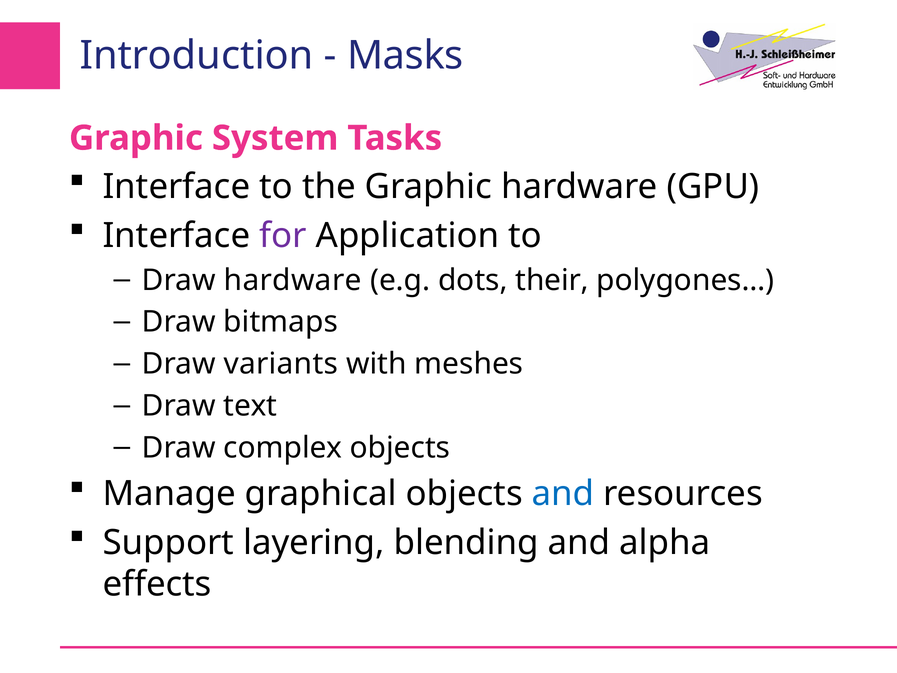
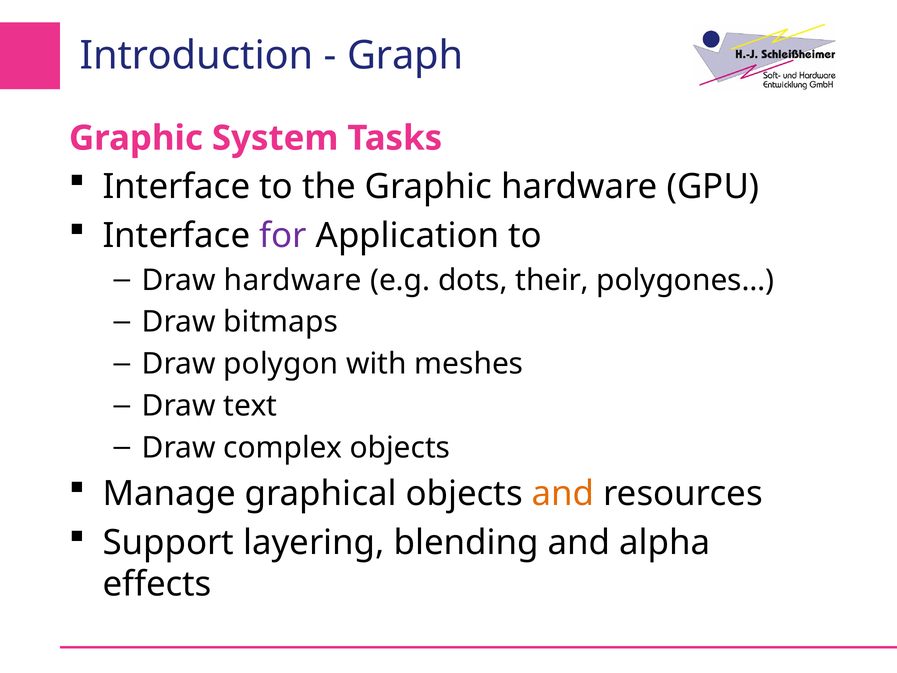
Masks: Masks -> Graph
variants: variants -> polygon
and at (563, 494) colour: blue -> orange
